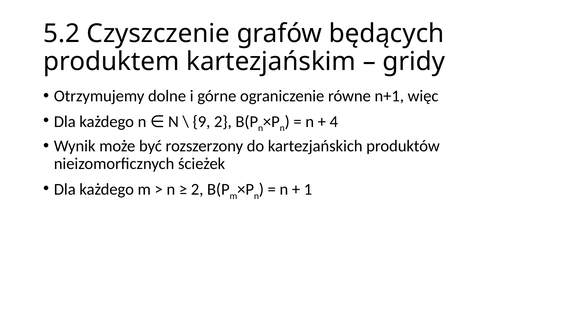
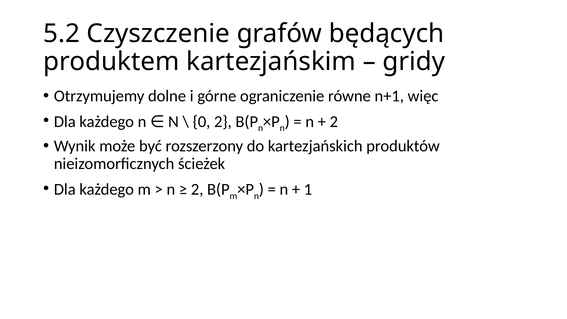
9: 9 -> 0
4 at (334, 122): 4 -> 2
